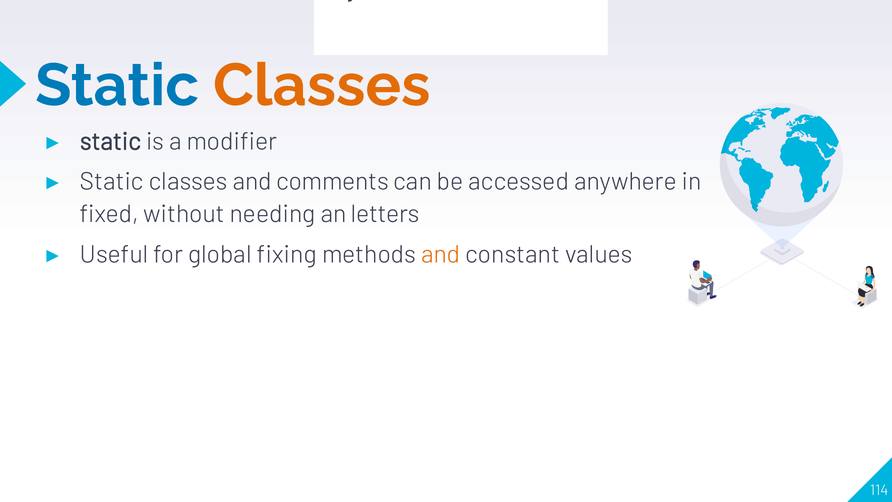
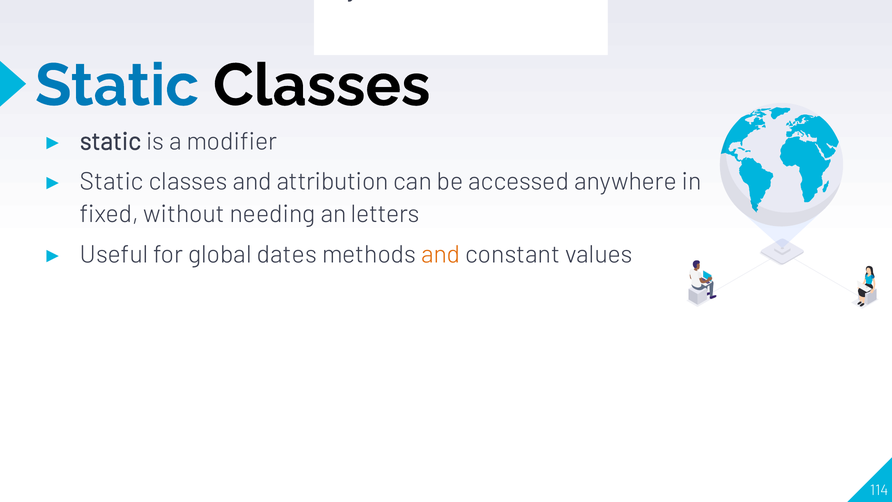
Classes at (322, 86) colour: orange -> black
comments: comments -> attribution
fixing: fixing -> dates
